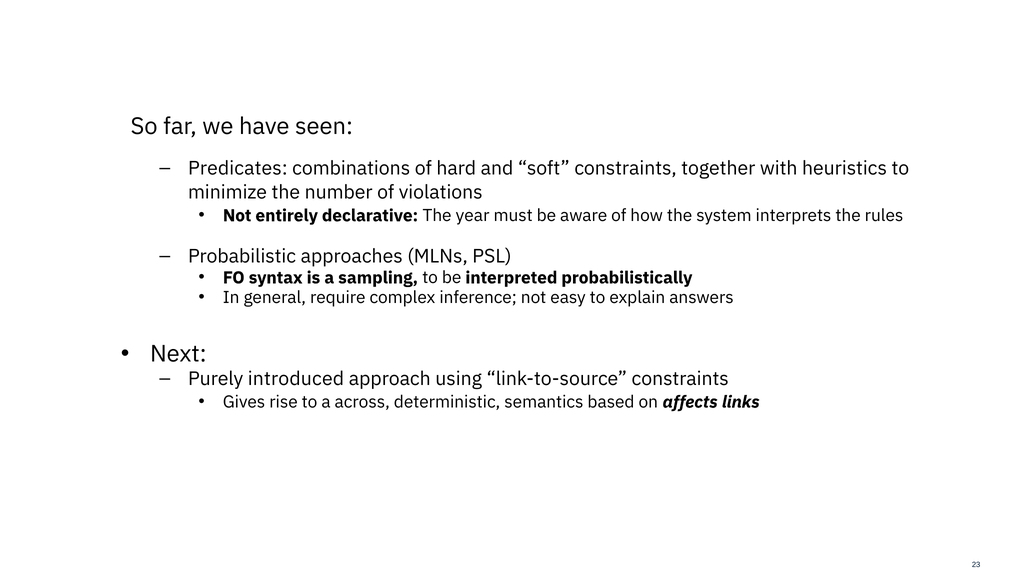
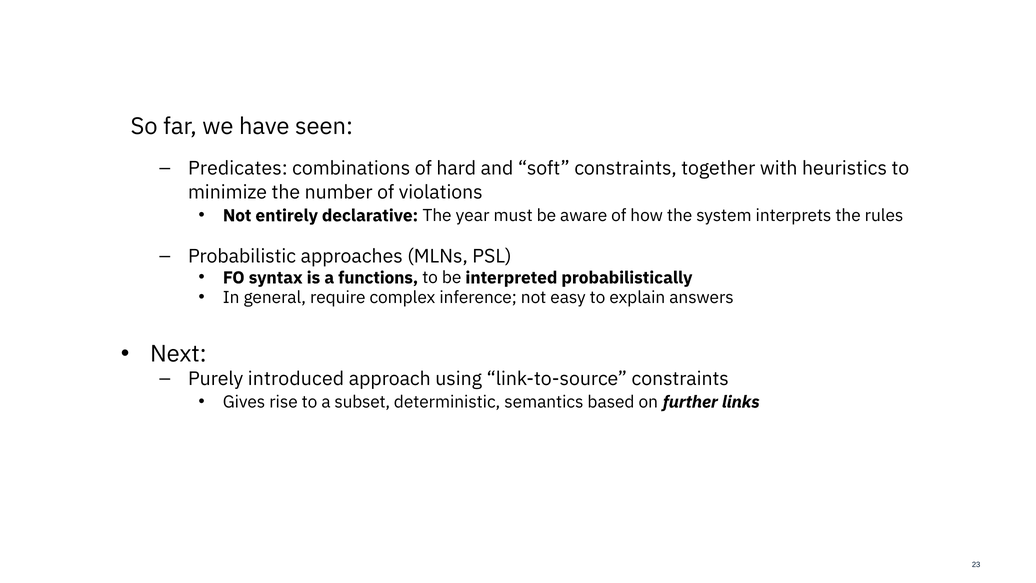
sampling: sampling -> functions
across: across -> subset
affects: affects -> further
